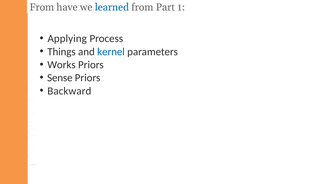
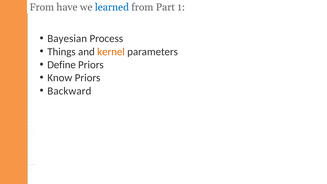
Applying: Applying -> Bayesian
kernel colour: blue -> orange
Works: Works -> Define
Sense: Sense -> Know
